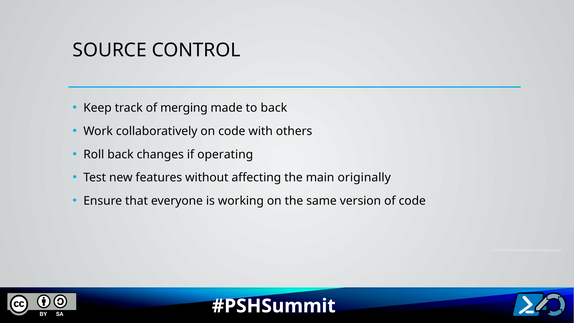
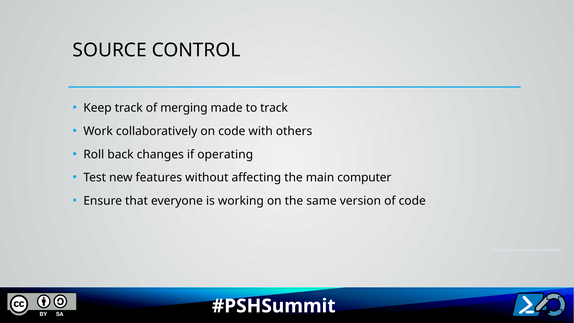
to back: back -> track
originally: originally -> computer
